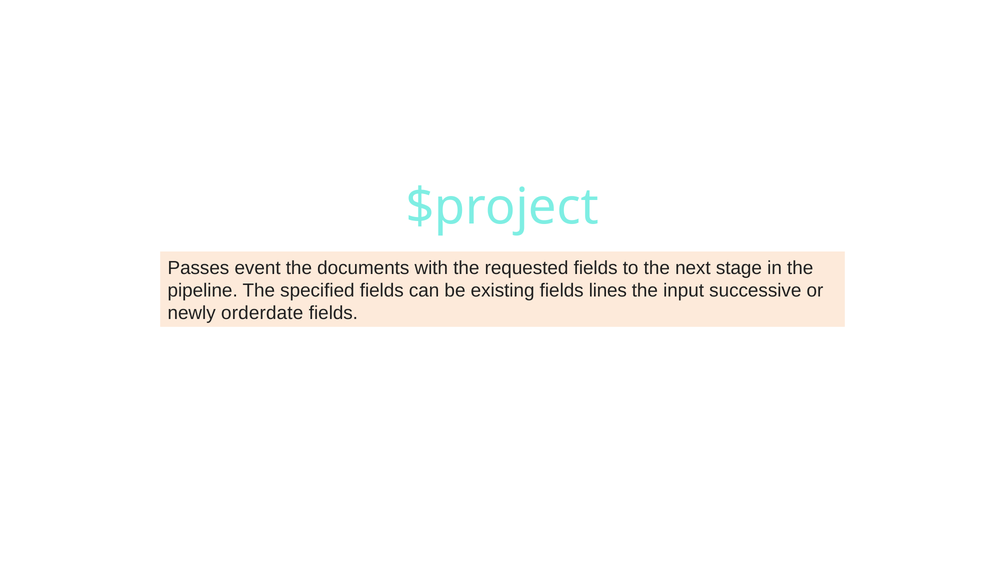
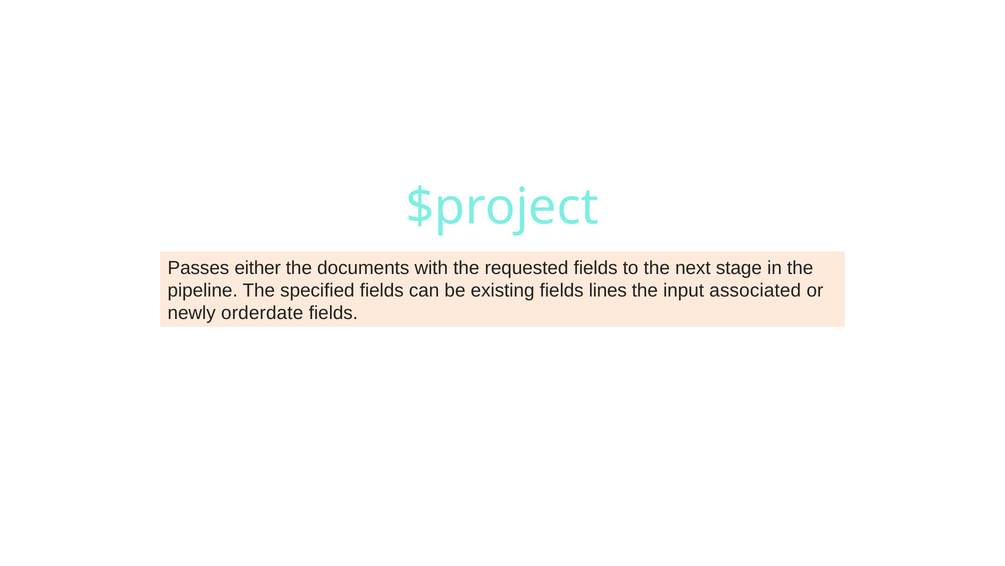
event: event -> either
successive: successive -> associated
